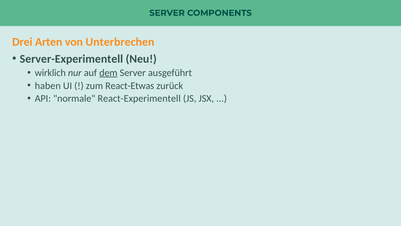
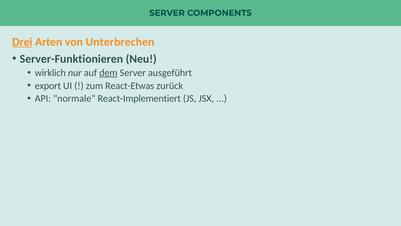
Drei underline: none -> present
Server-Experimentell: Server-Experimentell -> Server-Funktionieren
haben: haben -> export
React-Experimentell: React-Experimentell -> React-Implementiert
